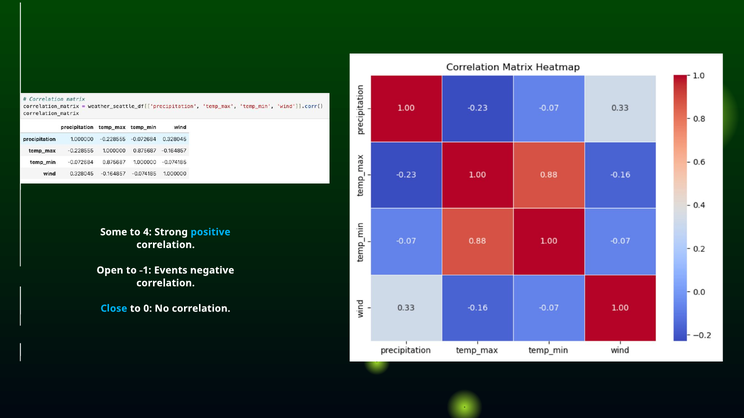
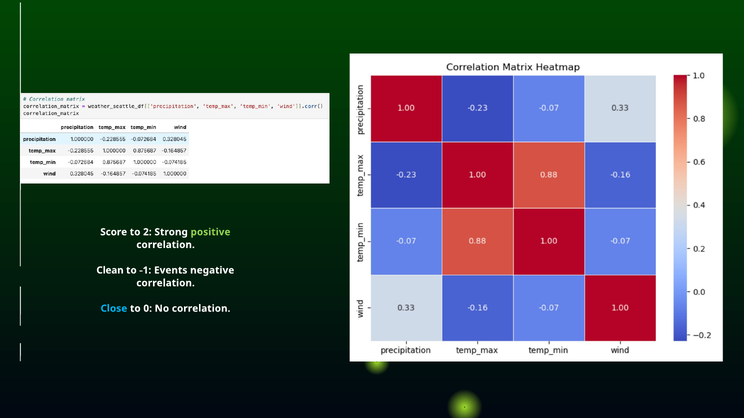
Some: Some -> Score
4: 4 -> 2
positive colour: light blue -> light green
Open: Open -> Clean
